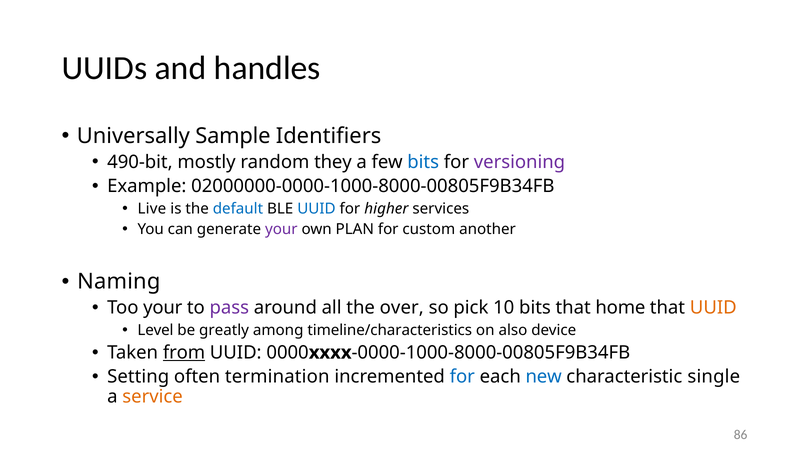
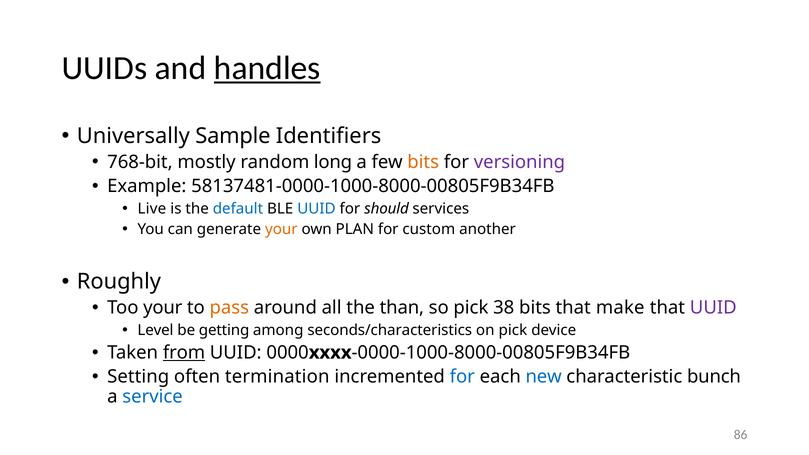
handles underline: none -> present
490-bit: 490-bit -> 768-bit
they: they -> long
bits at (423, 162) colour: blue -> orange
02000000-0000-1000-8000-00805F9B34FB: 02000000-0000-1000-8000-00805F9B34FB -> 58137481-0000-1000-8000-00805F9B34FB
higher: higher -> should
your at (281, 229) colour: purple -> orange
Naming: Naming -> Roughly
pass colour: purple -> orange
over: over -> than
10: 10 -> 38
home: home -> make
UUID at (713, 308) colour: orange -> purple
greatly: greatly -> getting
timeline/characteristics: timeline/characteristics -> seconds/characteristics
on also: also -> pick
single: single -> bunch
service colour: orange -> blue
